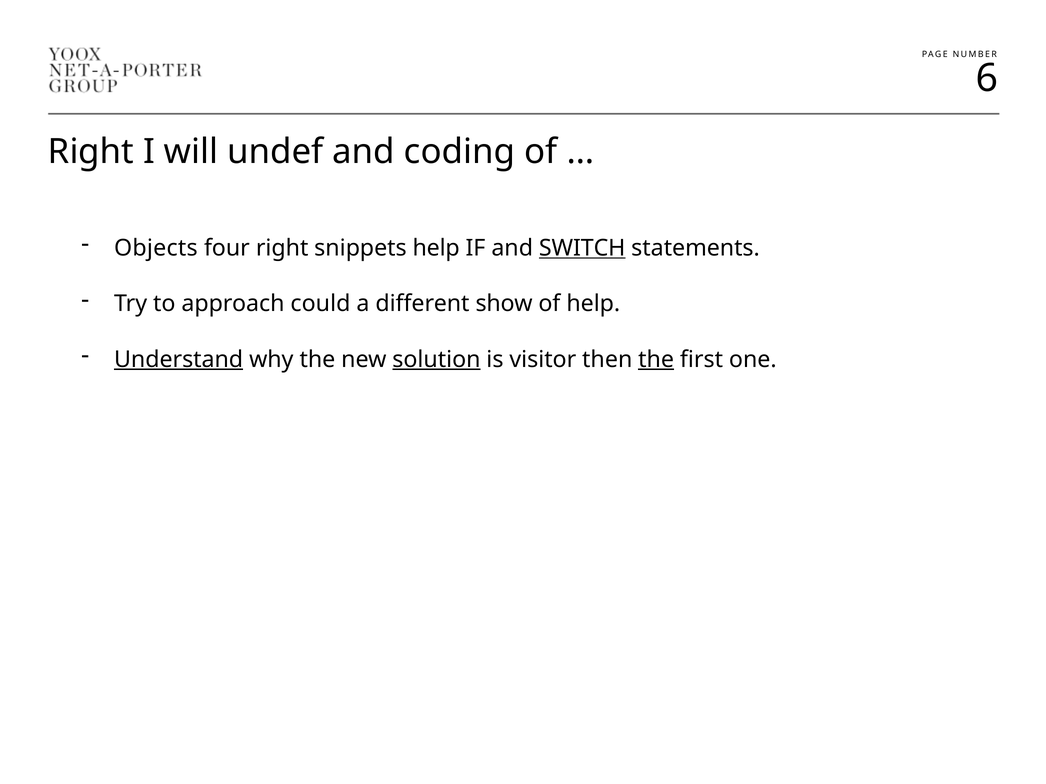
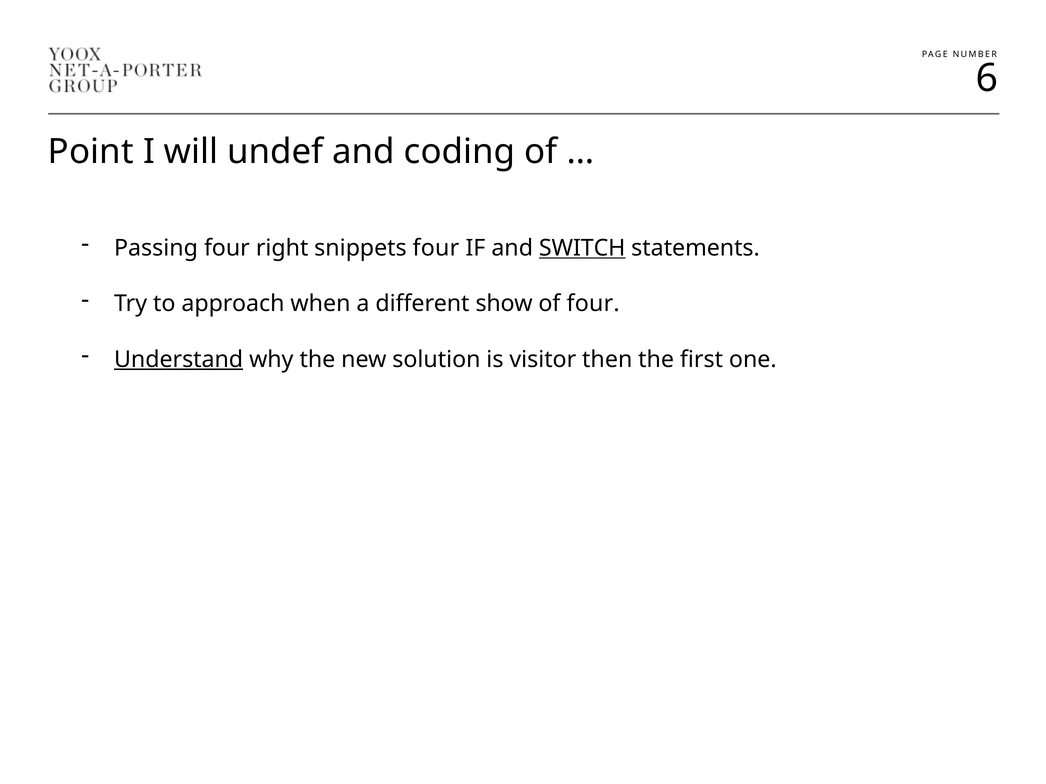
Right at (91, 152): Right -> Point
Objects: Objects -> Passing
snippets help: help -> four
could: could -> when
of help: help -> four
solution underline: present -> none
the at (656, 360) underline: present -> none
